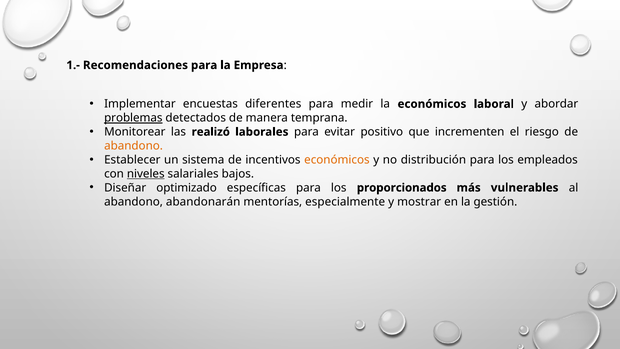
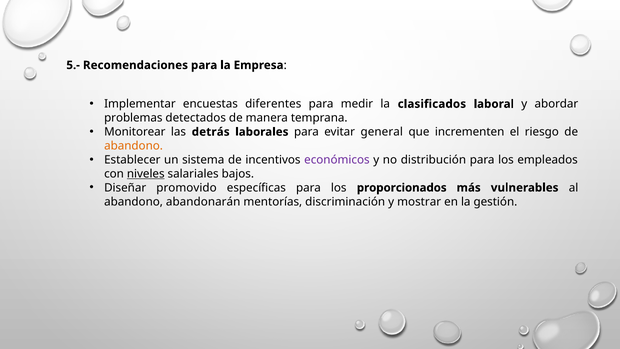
1.-: 1.- -> 5.-
la económicos: económicos -> clasificados
problemas underline: present -> none
realizó: realizó -> detrás
positivo: positivo -> general
económicos at (337, 160) colour: orange -> purple
optimizado: optimizado -> promovido
especialmente: especialmente -> discriminación
